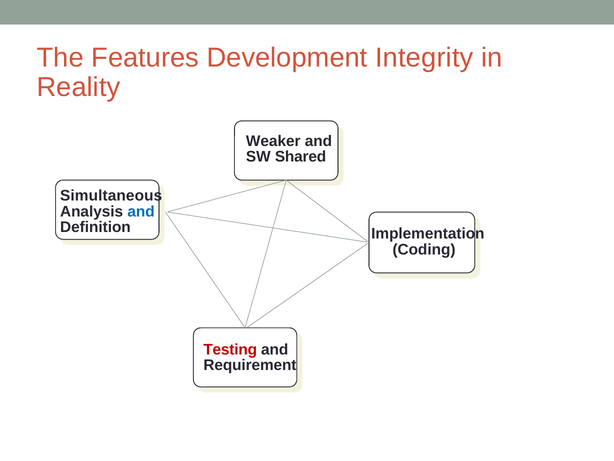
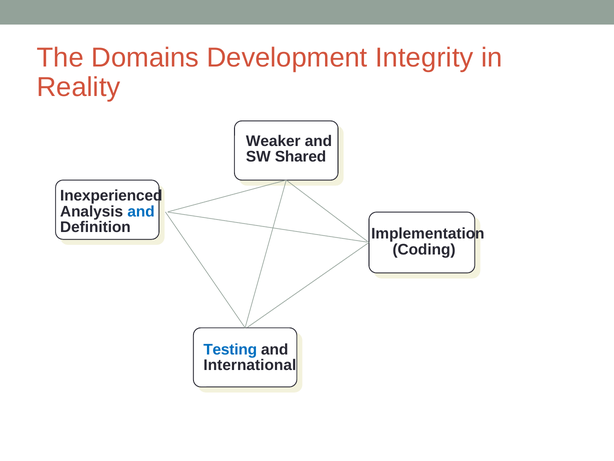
Features: Features -> Domains
Simultaneous: Simultaneous -> Inexperienced
Testing colour: red -> blue
Requirement: Requirement -> International
